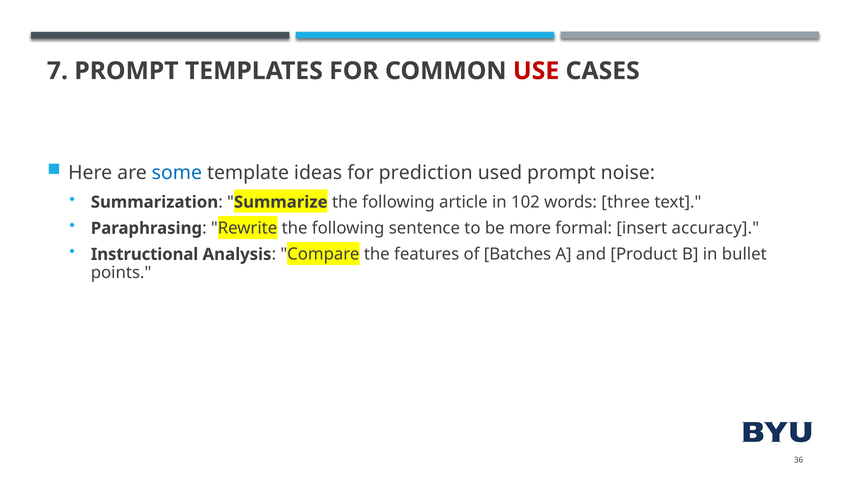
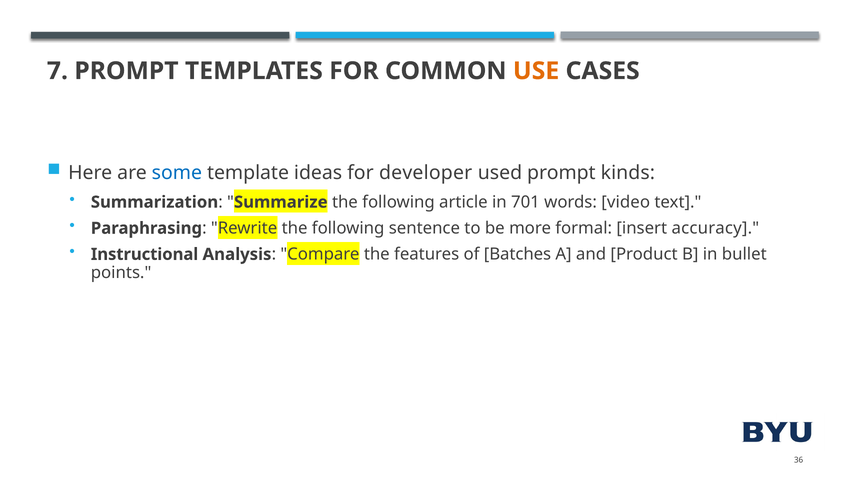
USE colour: red -> orange
prediction: prediction -> developer
noise: noise -> kinds
102: 102 -> 701
three: three -> video
